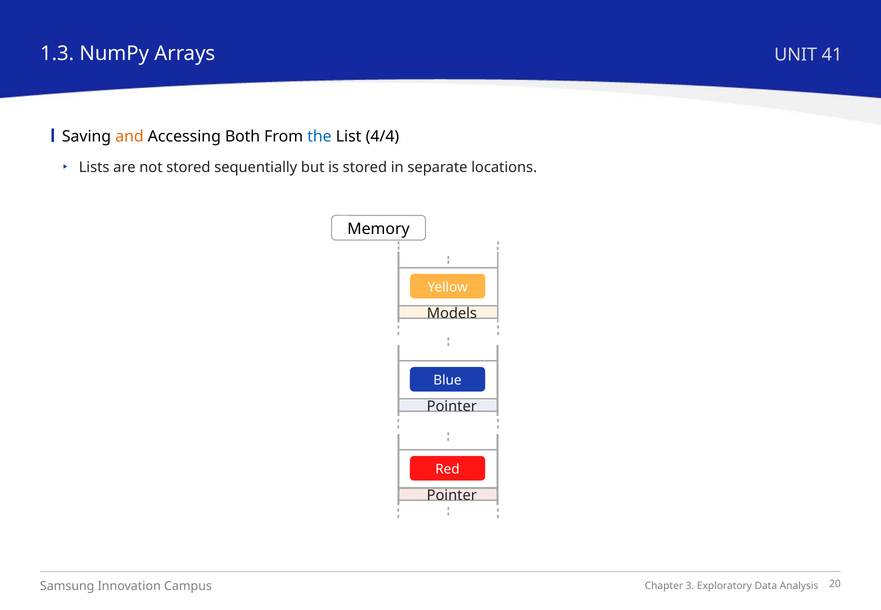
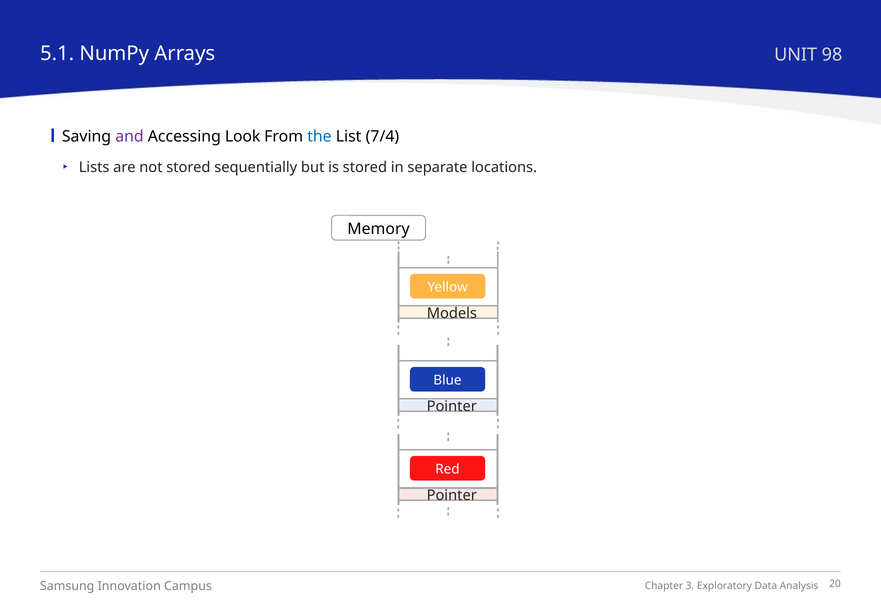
1.3: 1.3 -> 5.1
41: 41 -> 98
and colour: orange -> purple
Both: Both -> Look
4/4: 4/4 -> 7/4
